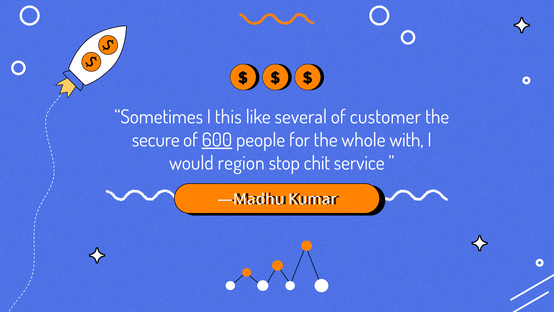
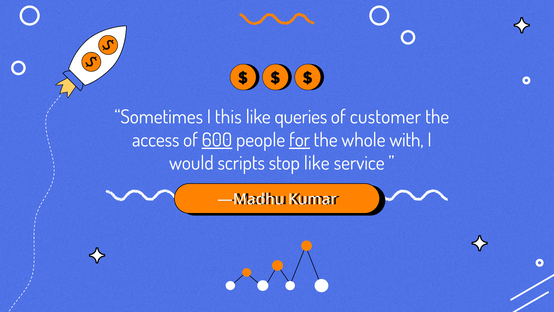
several: several -> queries
secure: secure -> access
for underline: none -> present
region: region -> scripts
stop chit: chit -> like
